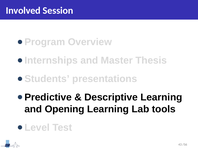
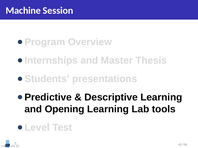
Involved: Involved -> Machine
